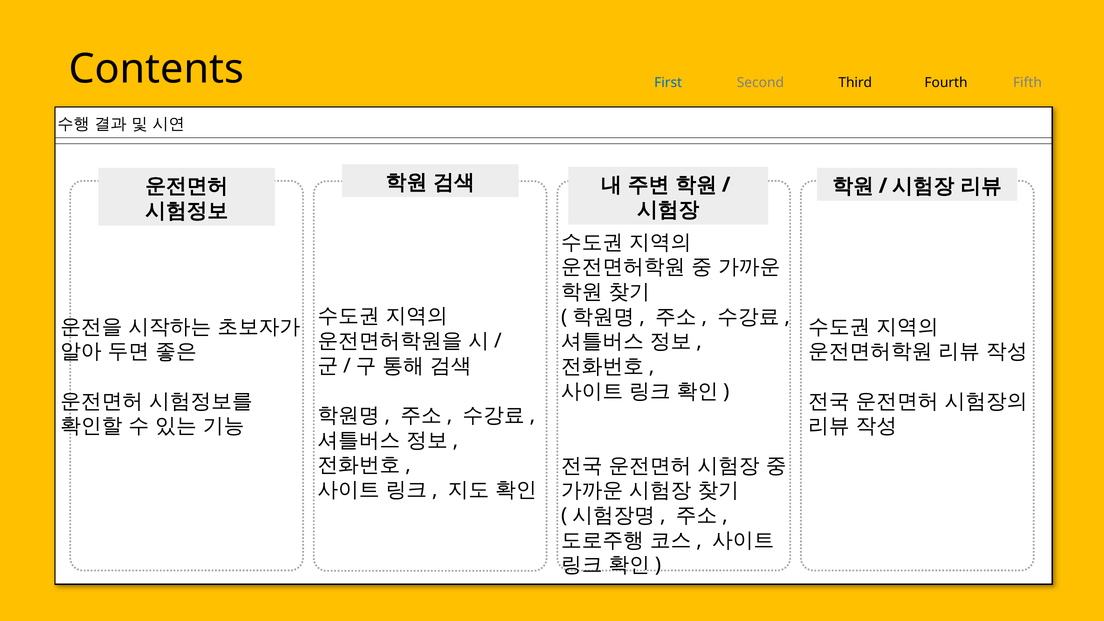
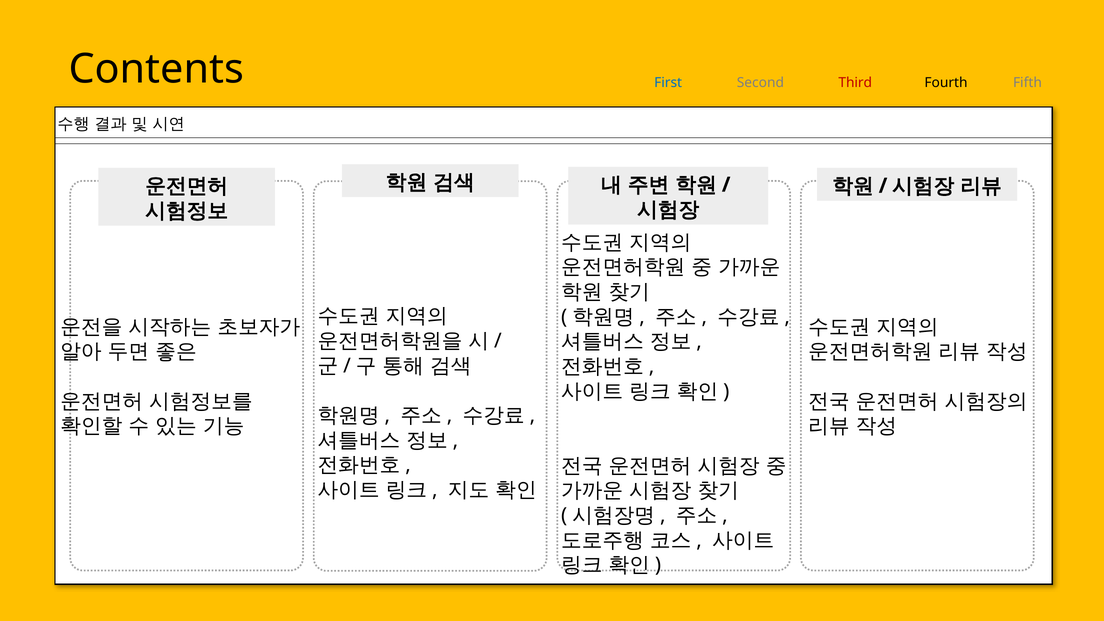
Third colour: black -> red
